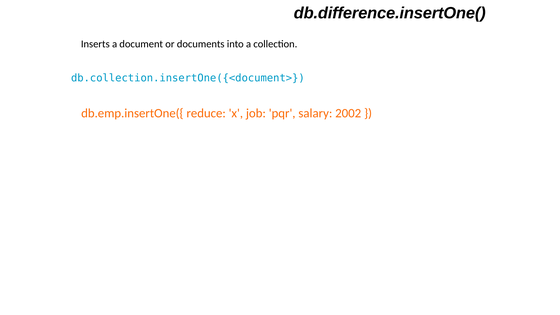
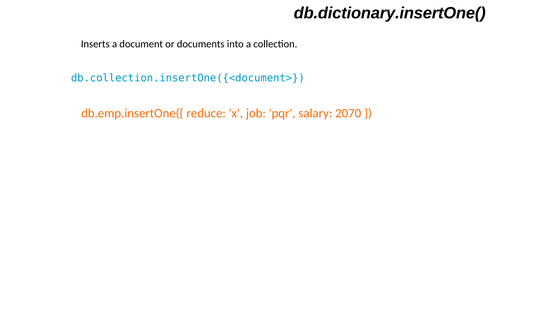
db.difference.insertOne(: db.difference.insertOne( -> db.dictionary.insertOne(
2002: 2002 -> 2070
